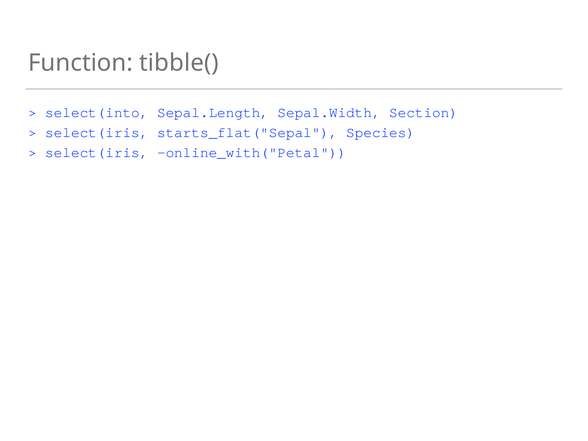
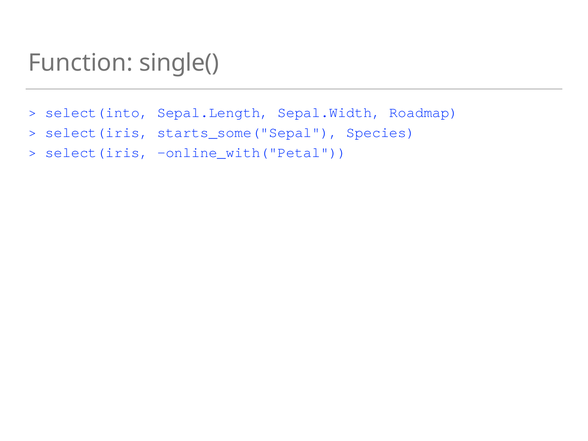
tibble(: tibble( -> single(
Section: Section -> Roadmap
starts_flat("Sepal: starts_flat("Sepal -> starts_some("Sepal
